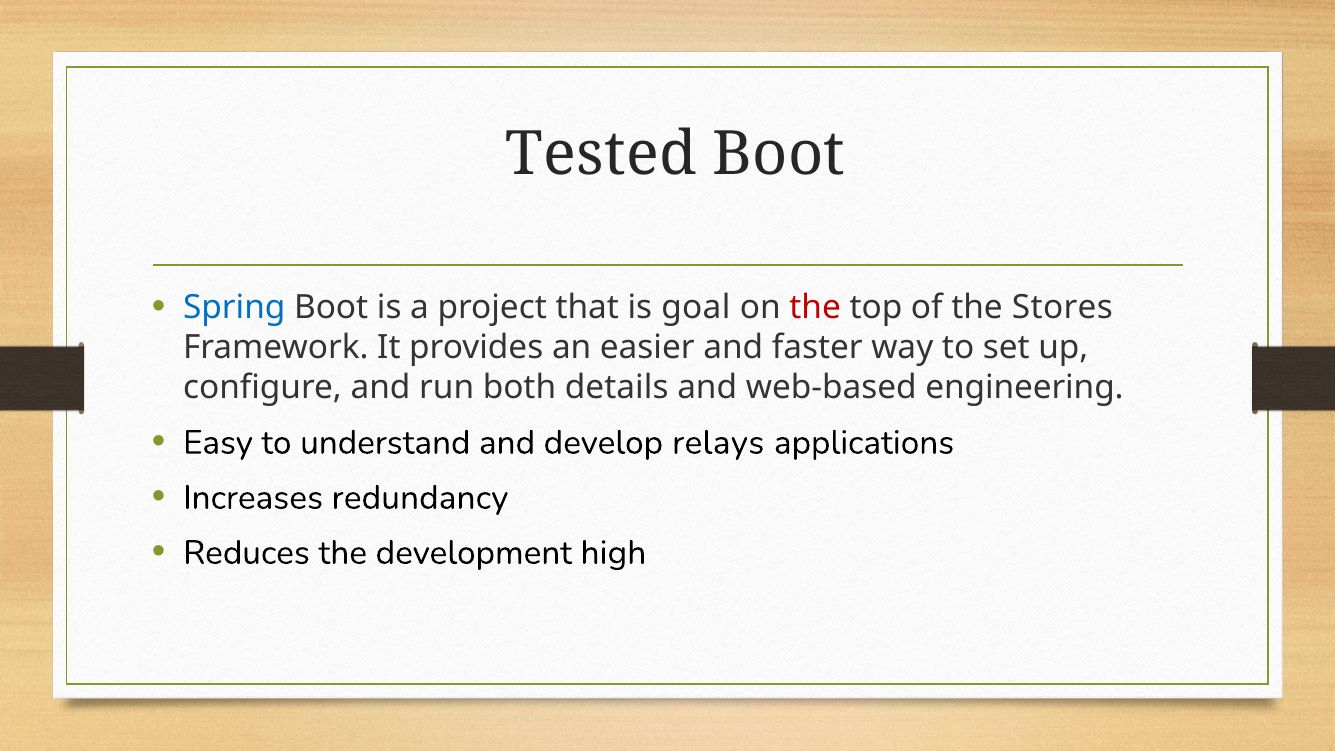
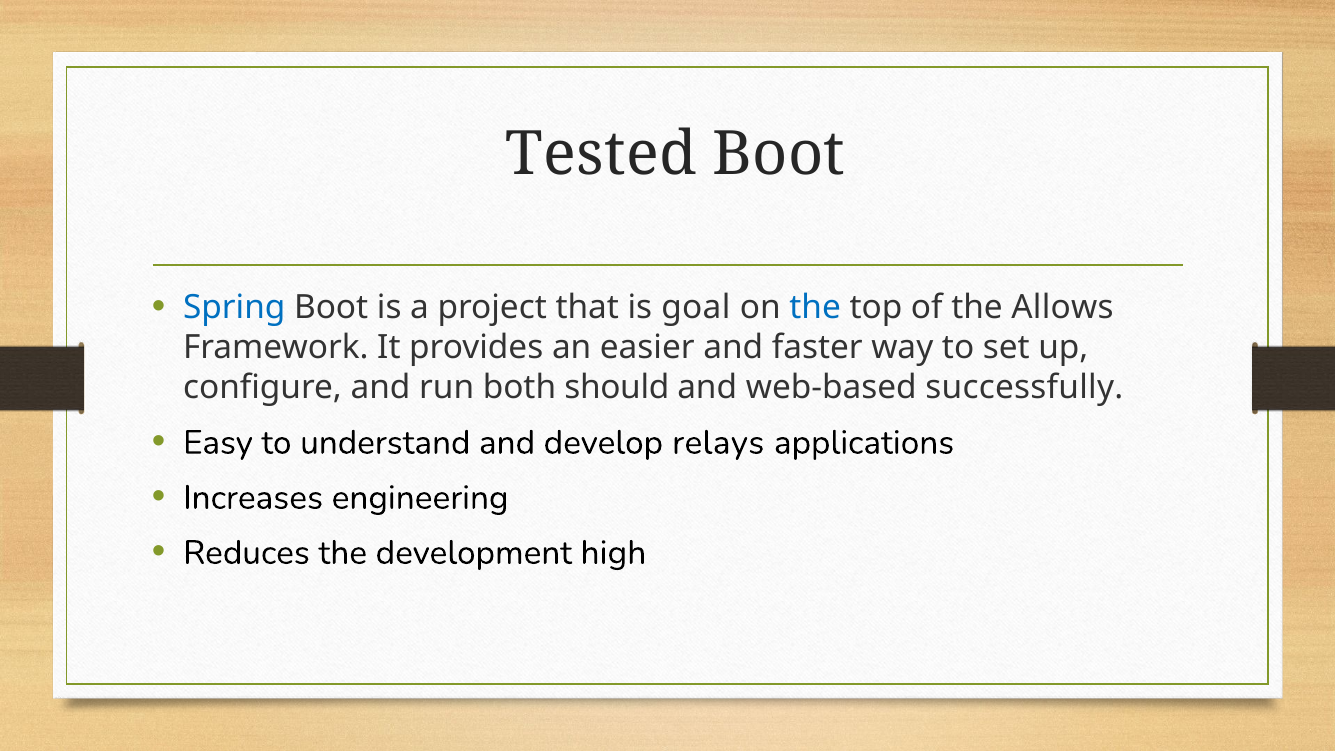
the at (815, 307) colour: red -> blue
Stores: Stores -> Allows
details: details -> should
engineering: engineering -> successfully
redundancy: redundancy -> engineering
